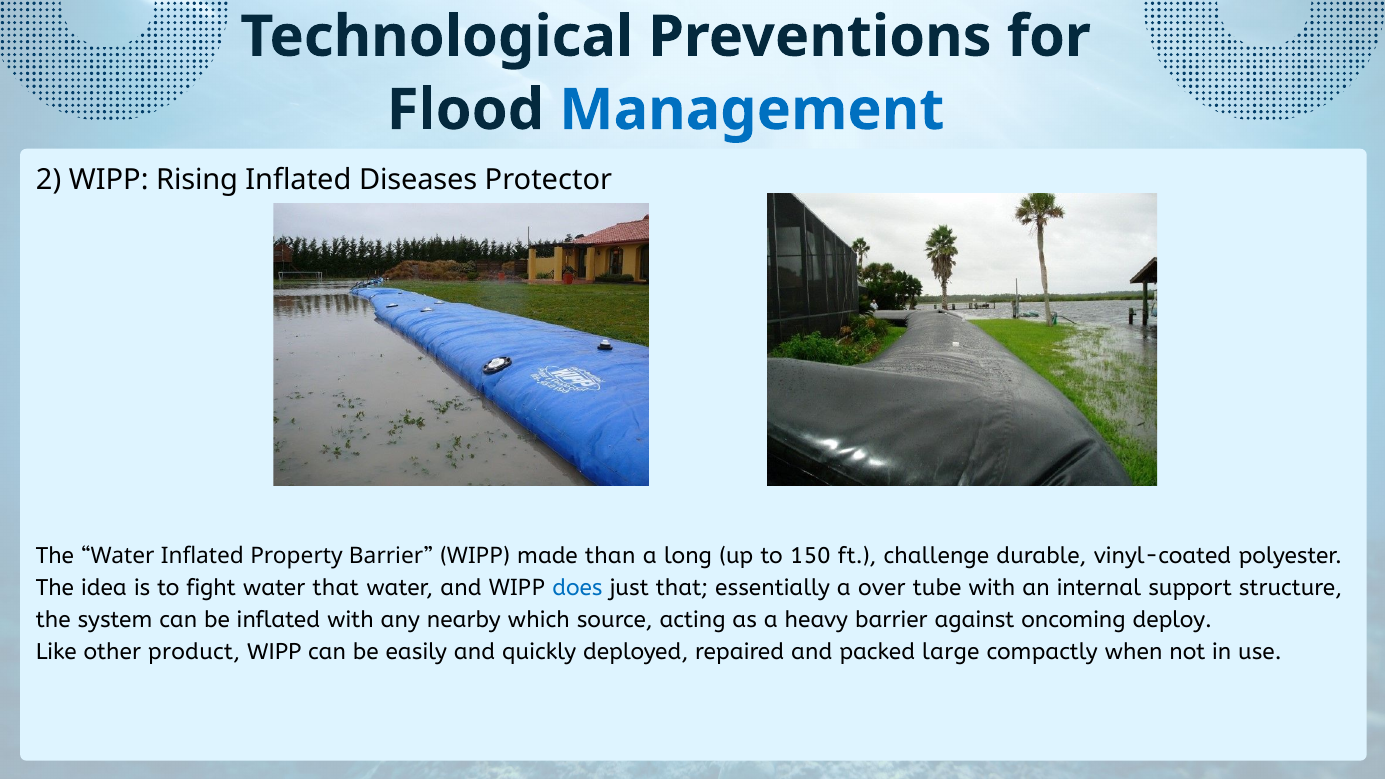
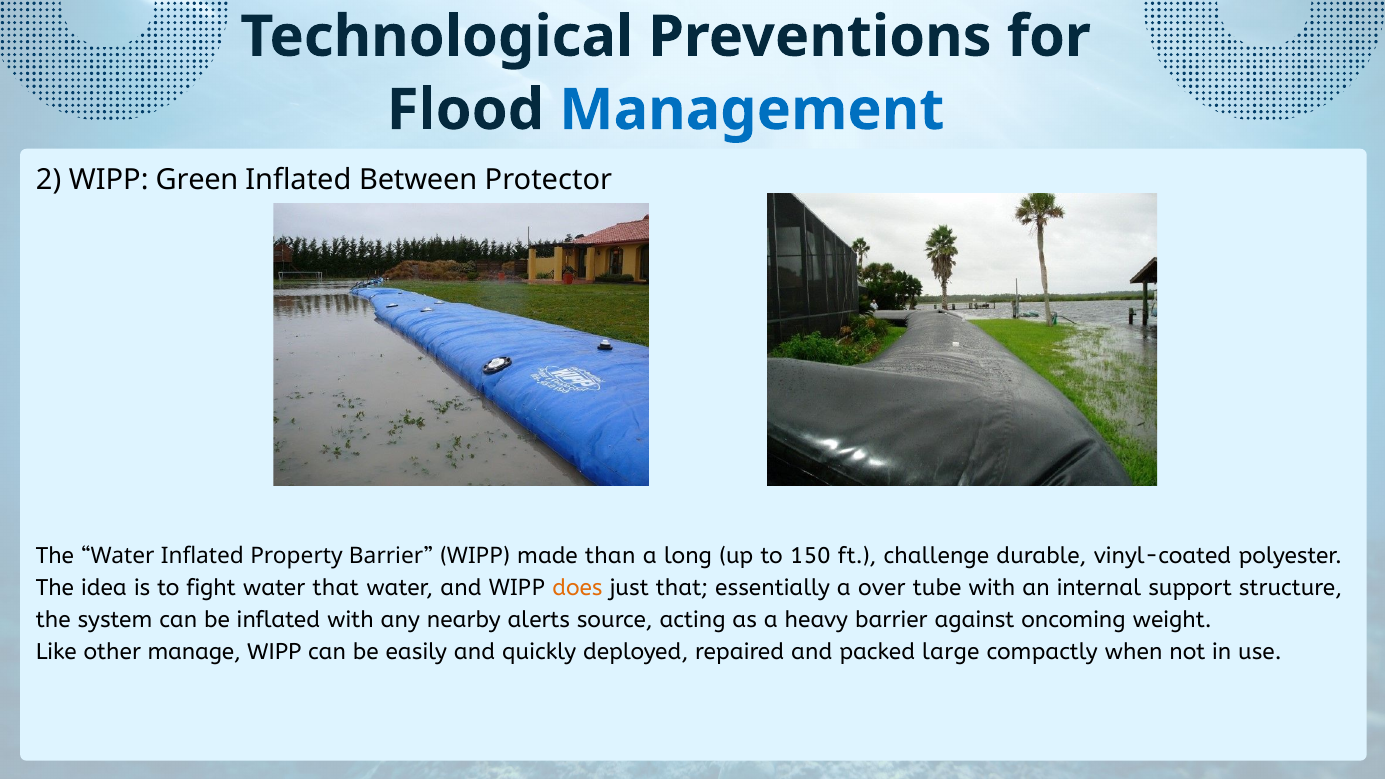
Rising: Rising -> Green
Diseases: Diseases -> Between
does colour: blue -> orange
which: which -> alerts
deploy: deploy -> weight
product: product -> manage
